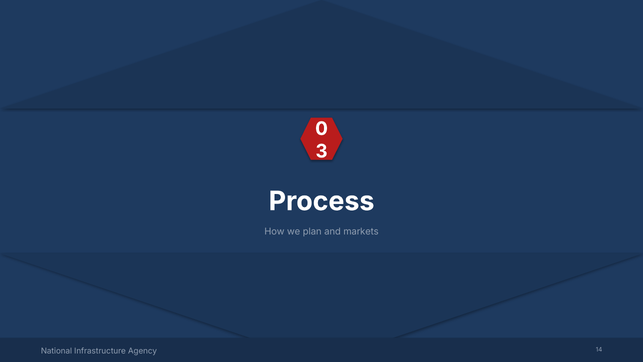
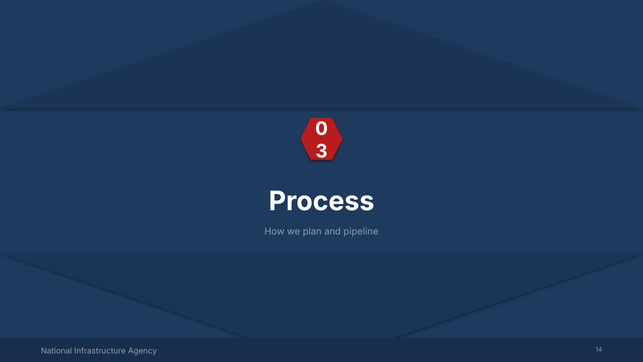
markets: markets -> pipeline
